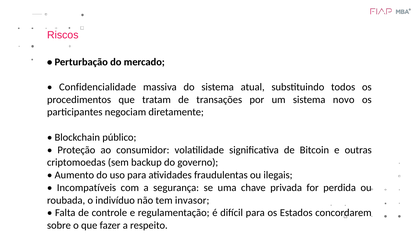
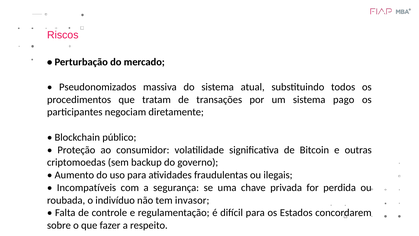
Confidencialidade: Confidencialidade -> Pseudonomizados
novo: novo -> pago
